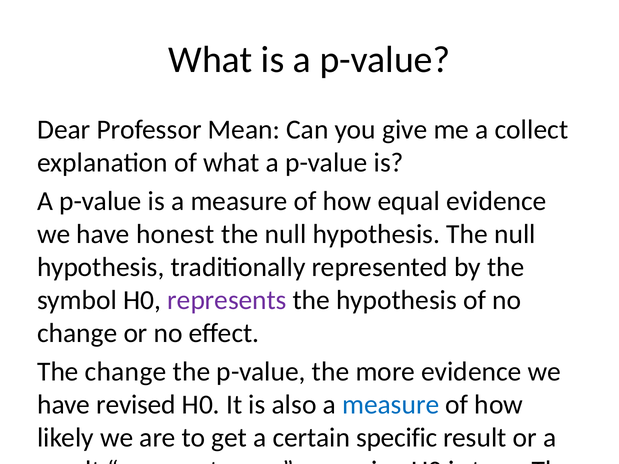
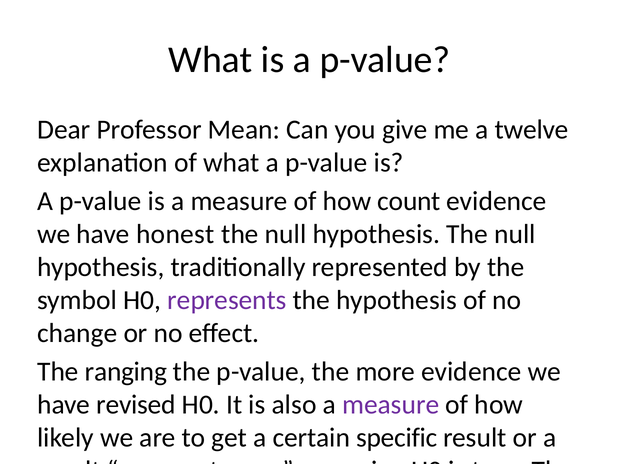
a collect: collect -> twelve
equal: equal -> count
The change: change -> ranging
measure at (391, 405) colour: blue -> purple
